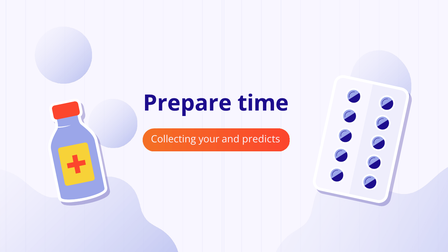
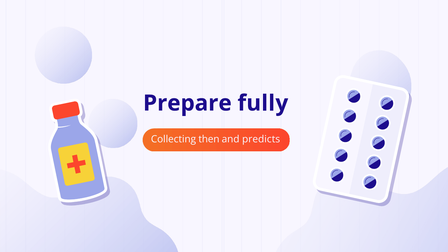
time: time -> fully
your: your -> then
